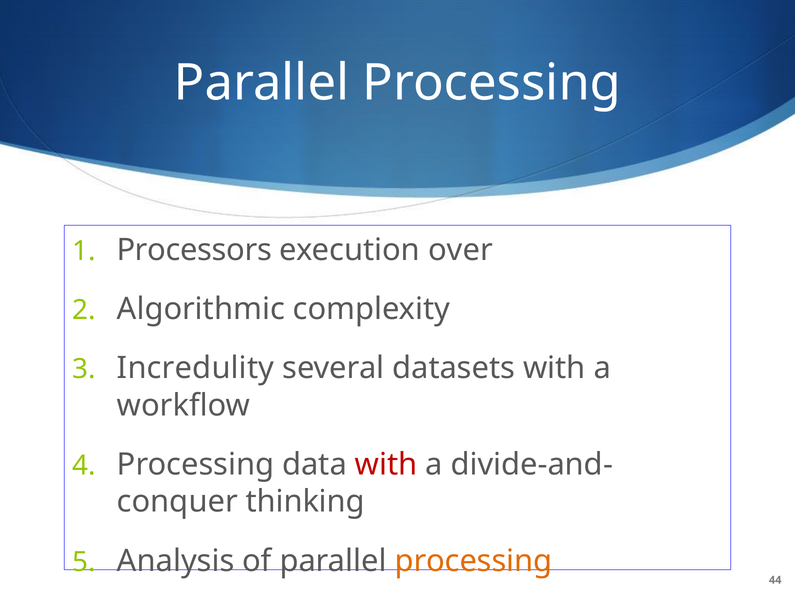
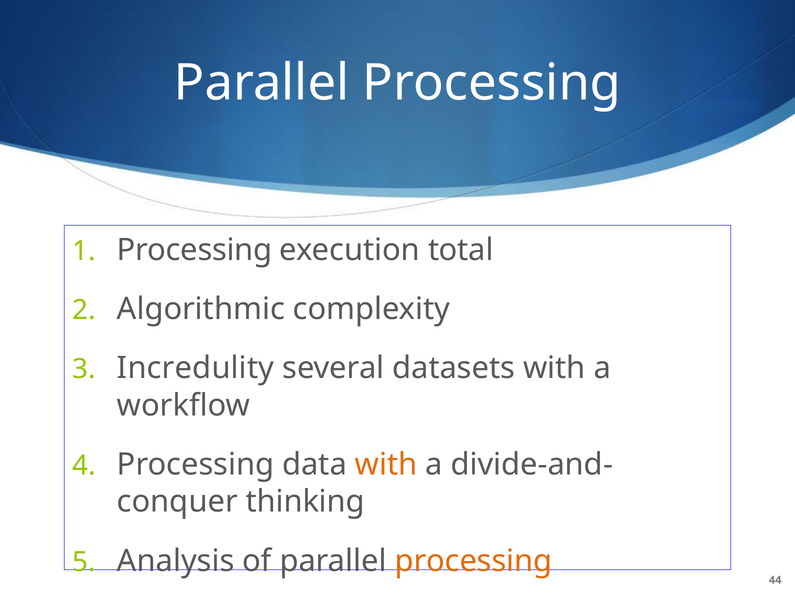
Processors at (194, 250): Processors -> Processing
over: over -> total
with at (386, 465) colour: red -> orange
